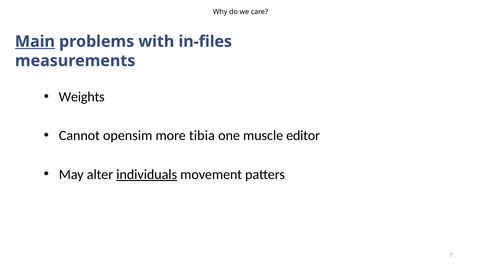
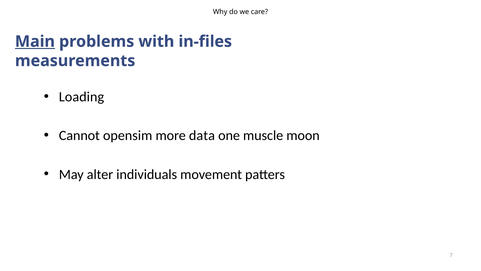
Weights: Weights -> Loading
tibia: tibia -> data
editor: editor -> moon
individuals underline: present -> none
